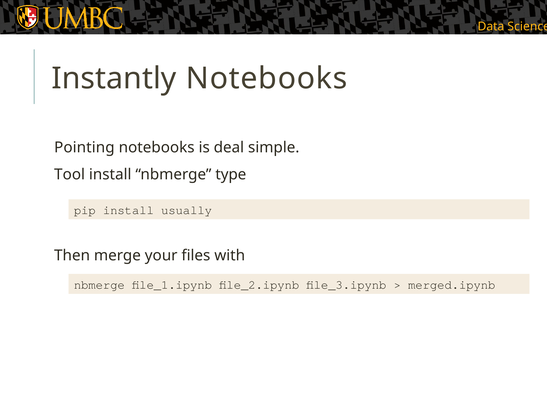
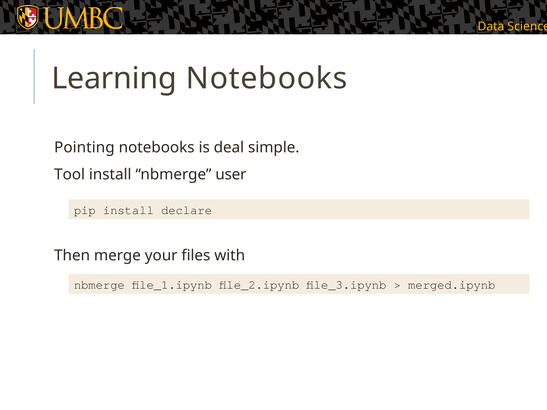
Instantly: Instantly -> Learning
type: type -> user
usually: usually -> declare
